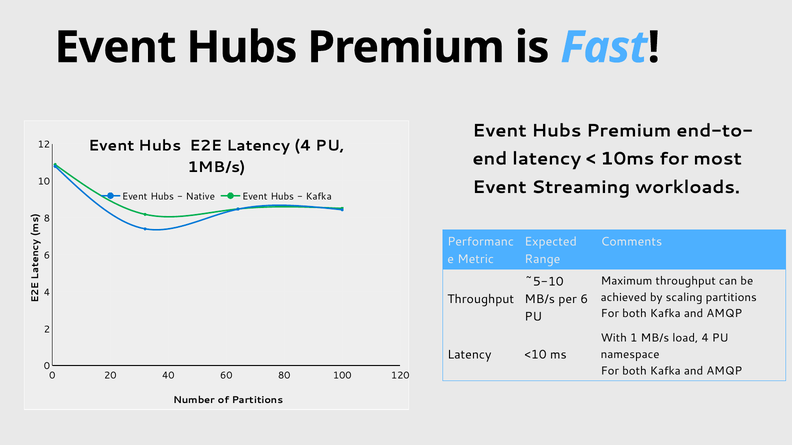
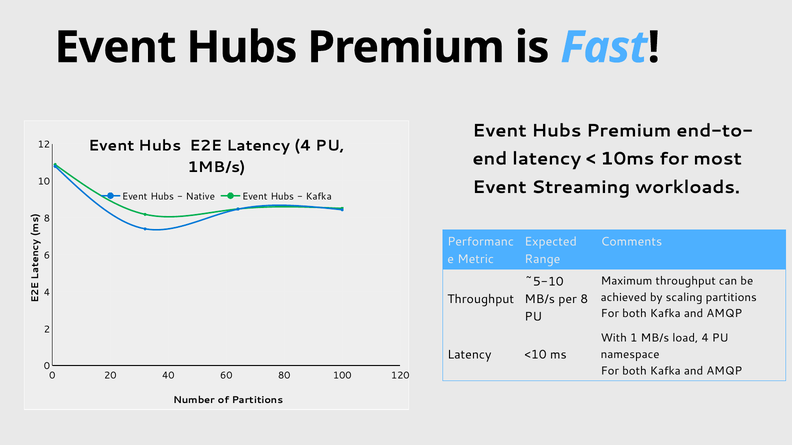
per 6: 6 -> 8
